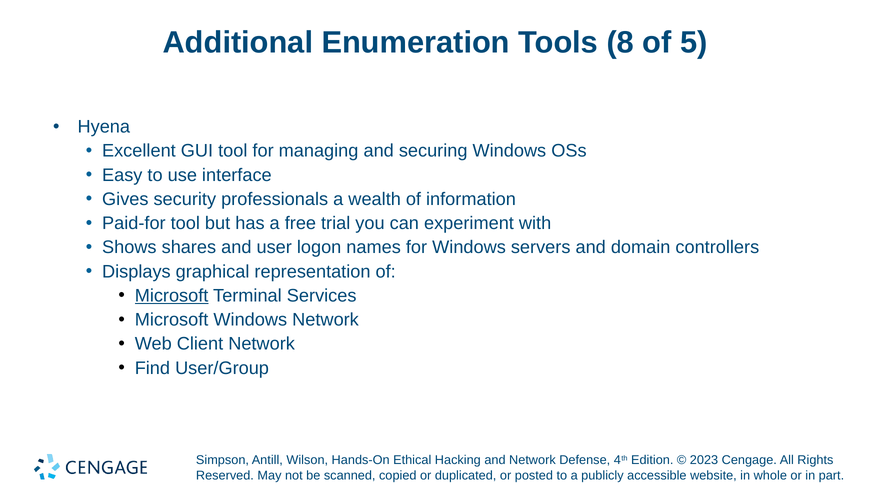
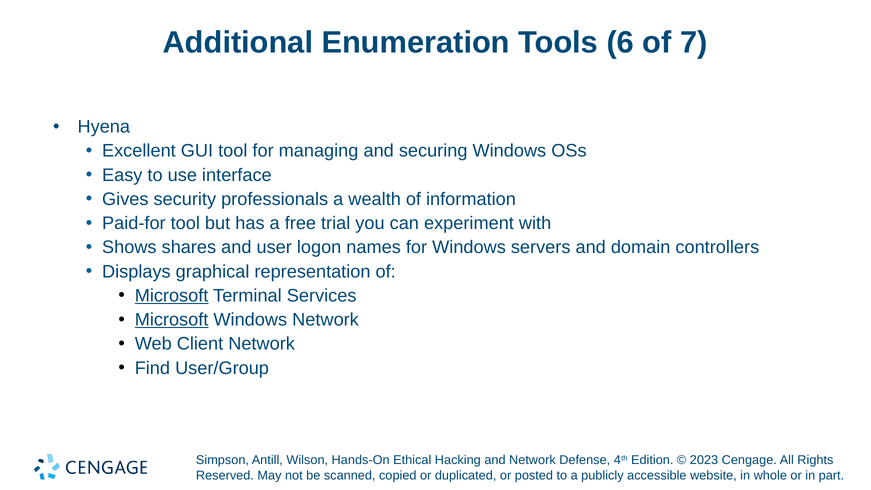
8: 8 -> 6
5: 5 -> 7
Microsoft at (172, 320) underline: none -> present
